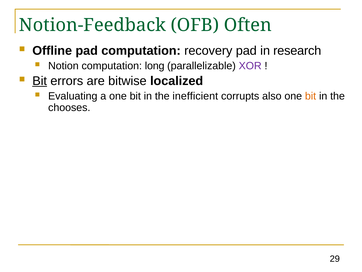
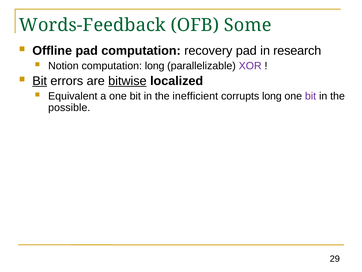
Notion-Feedback: Notion-Feedback -> Words-Feedback
Often: Often -> Some
bitwise underline: none -> present
Evaluating: Evaluating -> Equivalent
corrupts also: also -> long
bit at (311, 96) colour: orange -> purple
chooses: chooses -> possible
